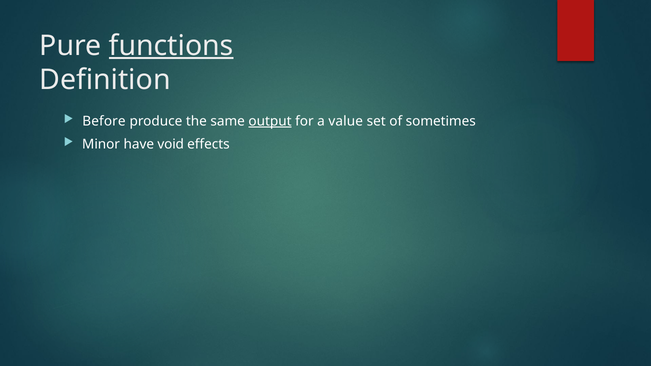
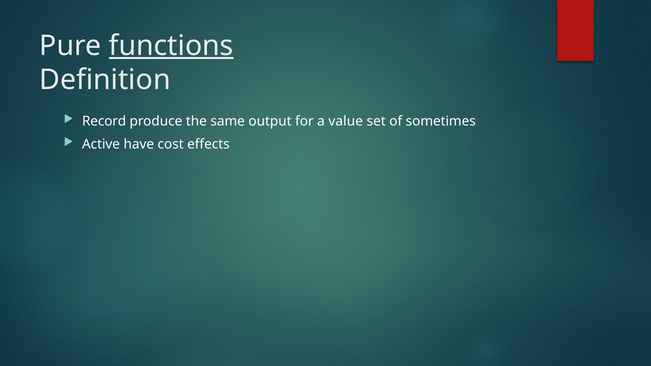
Before: Before -> Record
output underline: present -> none
Minor: Minor -> Active
void: void -> cost
